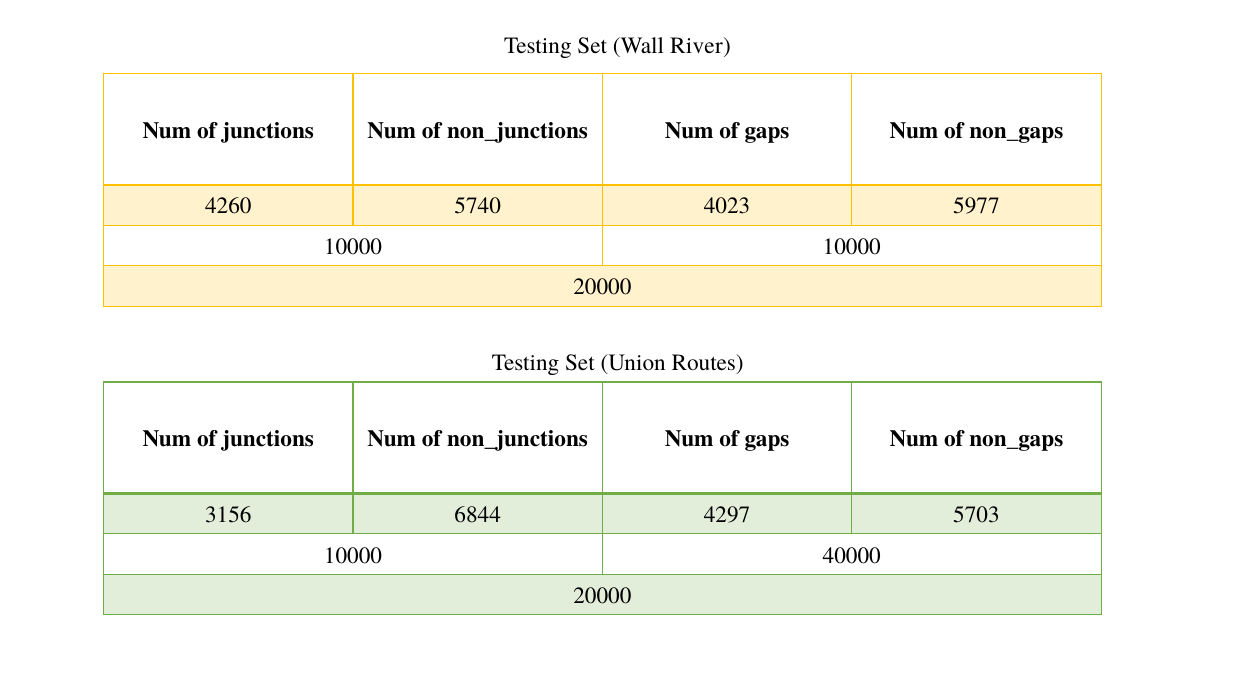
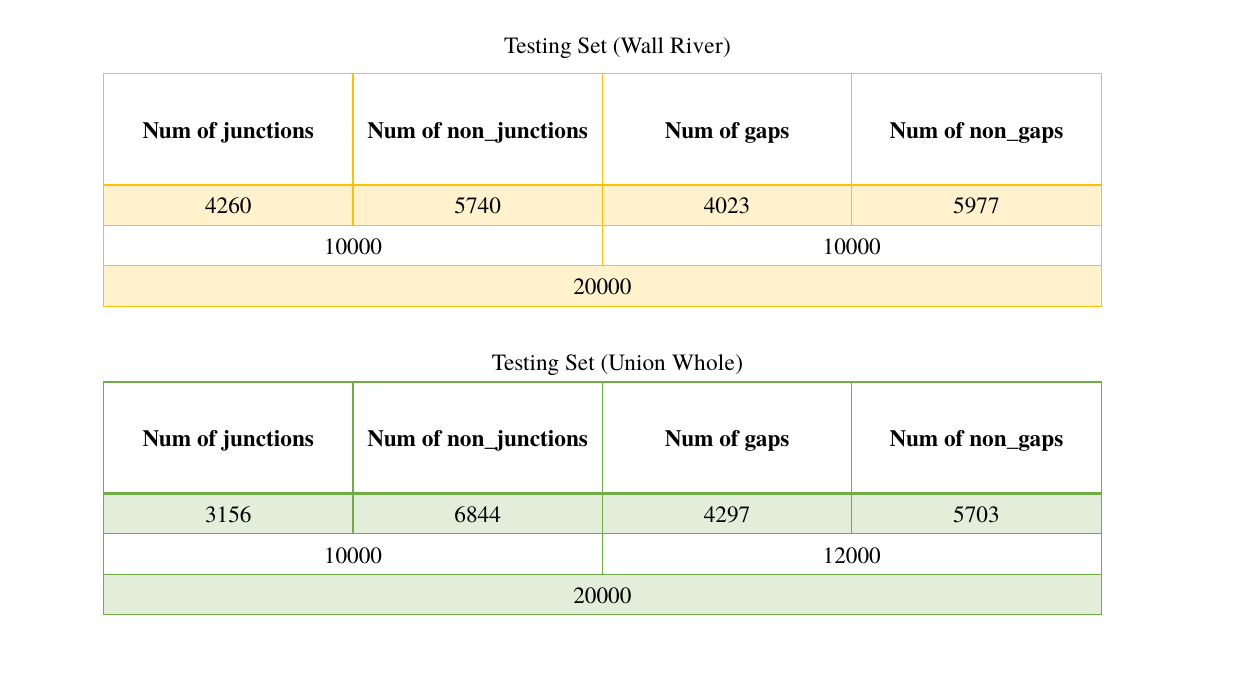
Routes: Routes -> Whole
40000: 40000 -> 12000
